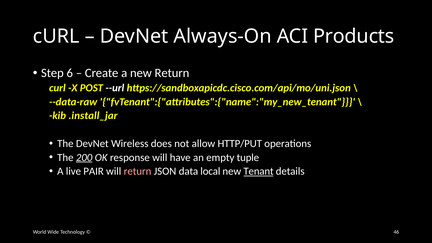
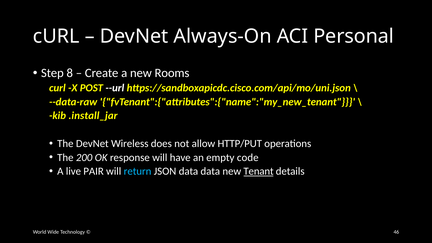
Products: Products -> Personal
6: 6 -> 8
new Return: Return -> Rooms
200 underline: present -> none
tuple: tuple -> code
return at (138, 171) colour: pink -> light blue
data local: local -> data
